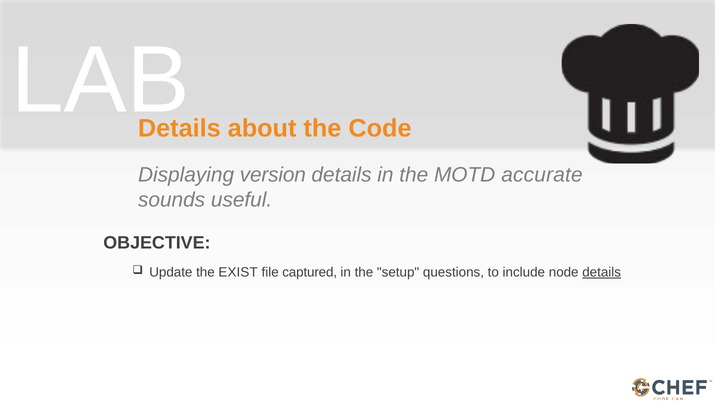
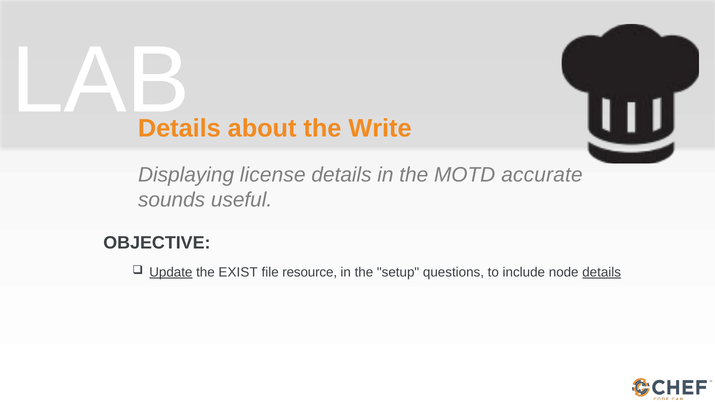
Code: Code -> Write
version: version -> license
Update underline: none -> present
captured: captured -> resource
